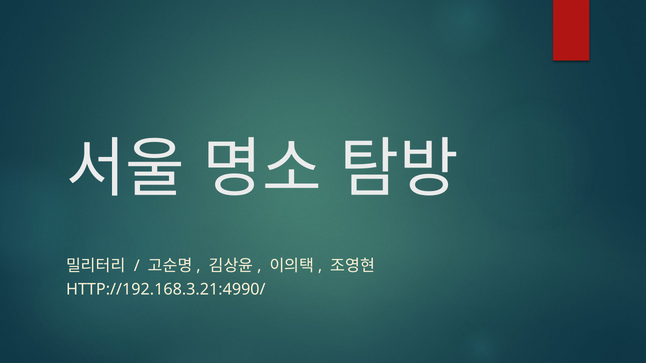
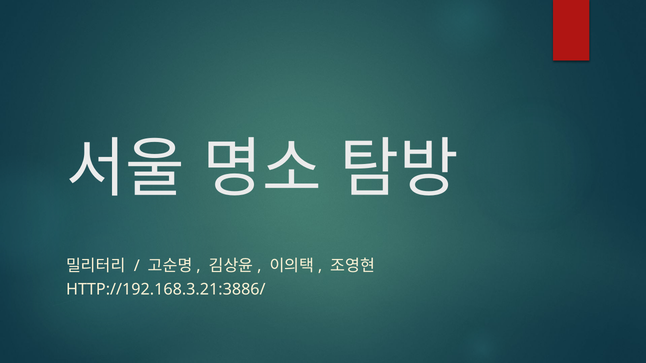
HTTP://192.168.3.21:4990/: HTTP://192.168.3.21:4990/ -> HTTP://192.168.3.21:3886/
